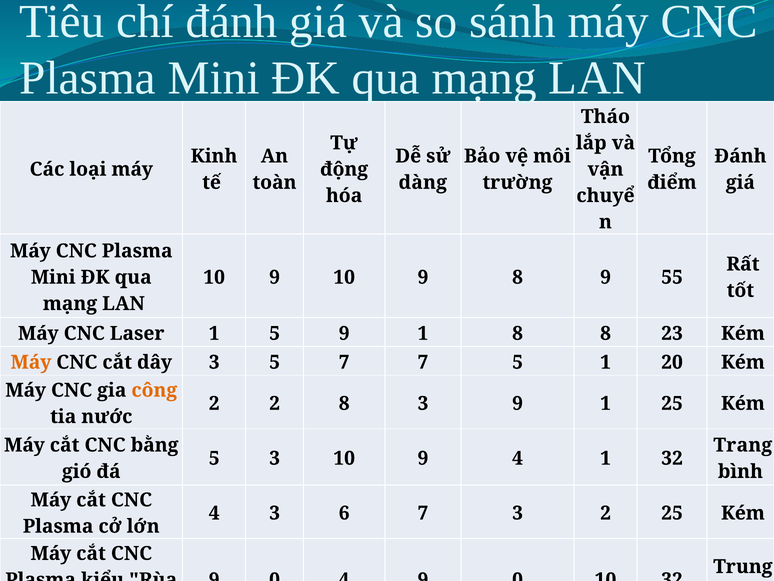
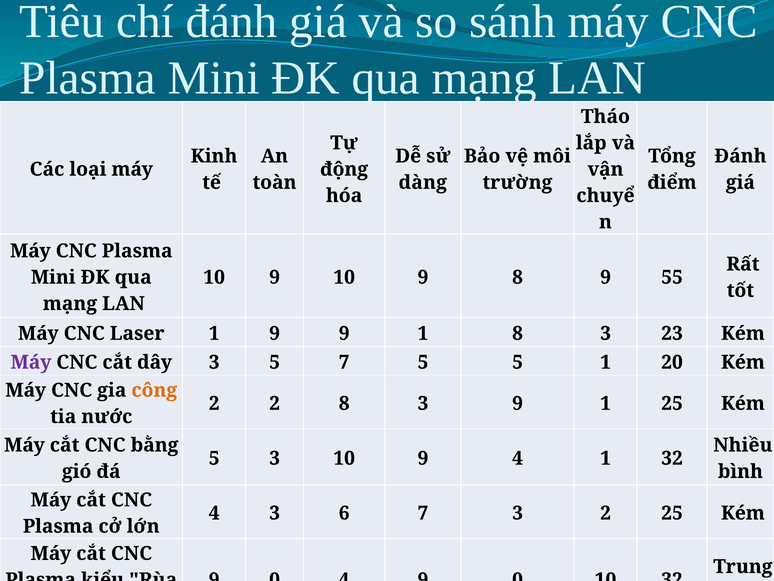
1 5: 5 -> 9
1 8 8: 8 -> 3
Máy at (31, 362) colour: orange -> purple
7 7: 7 -> 5
Trang: Trang -> Nhiều
